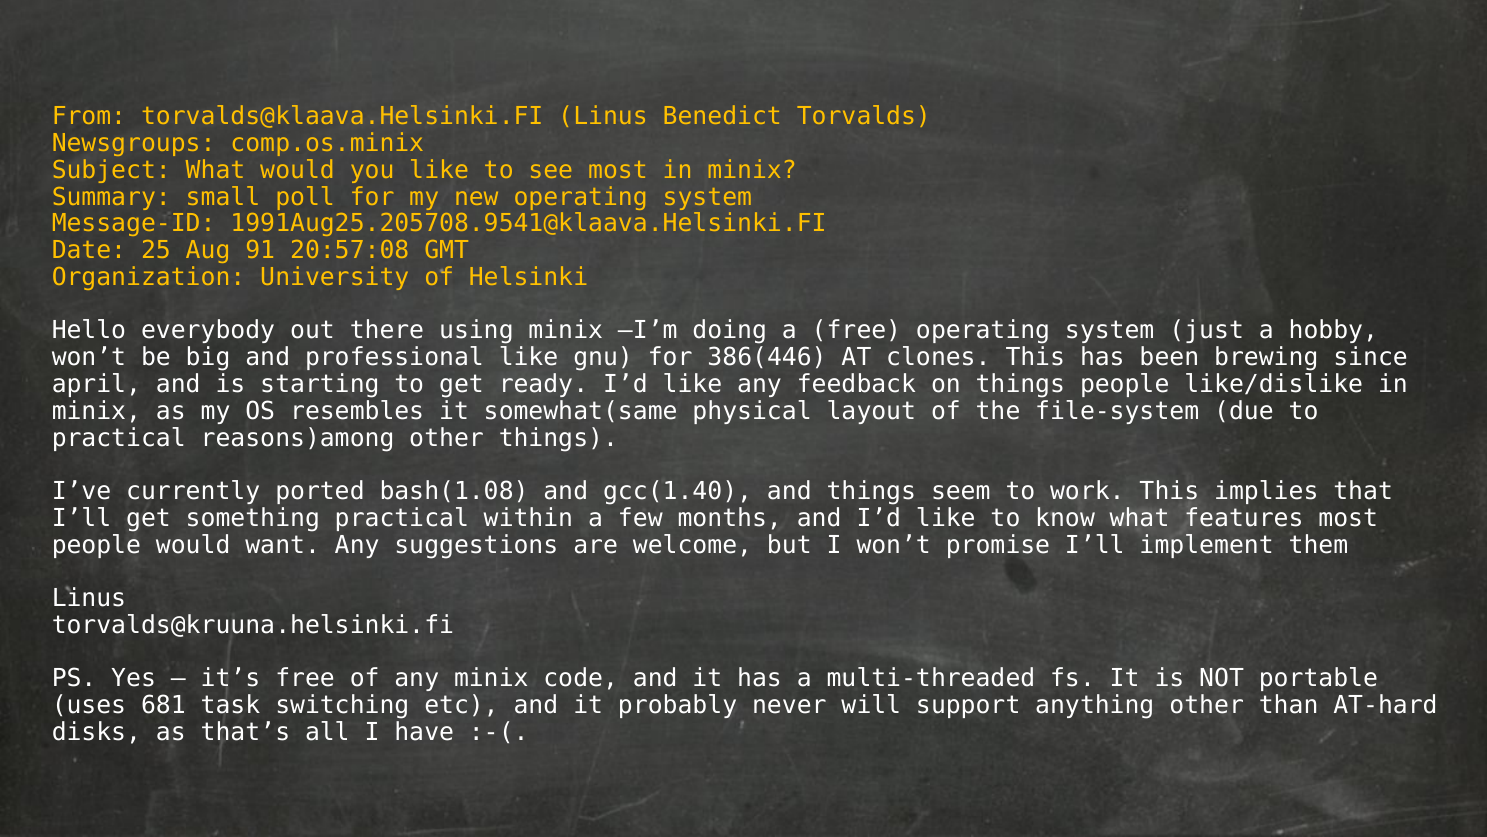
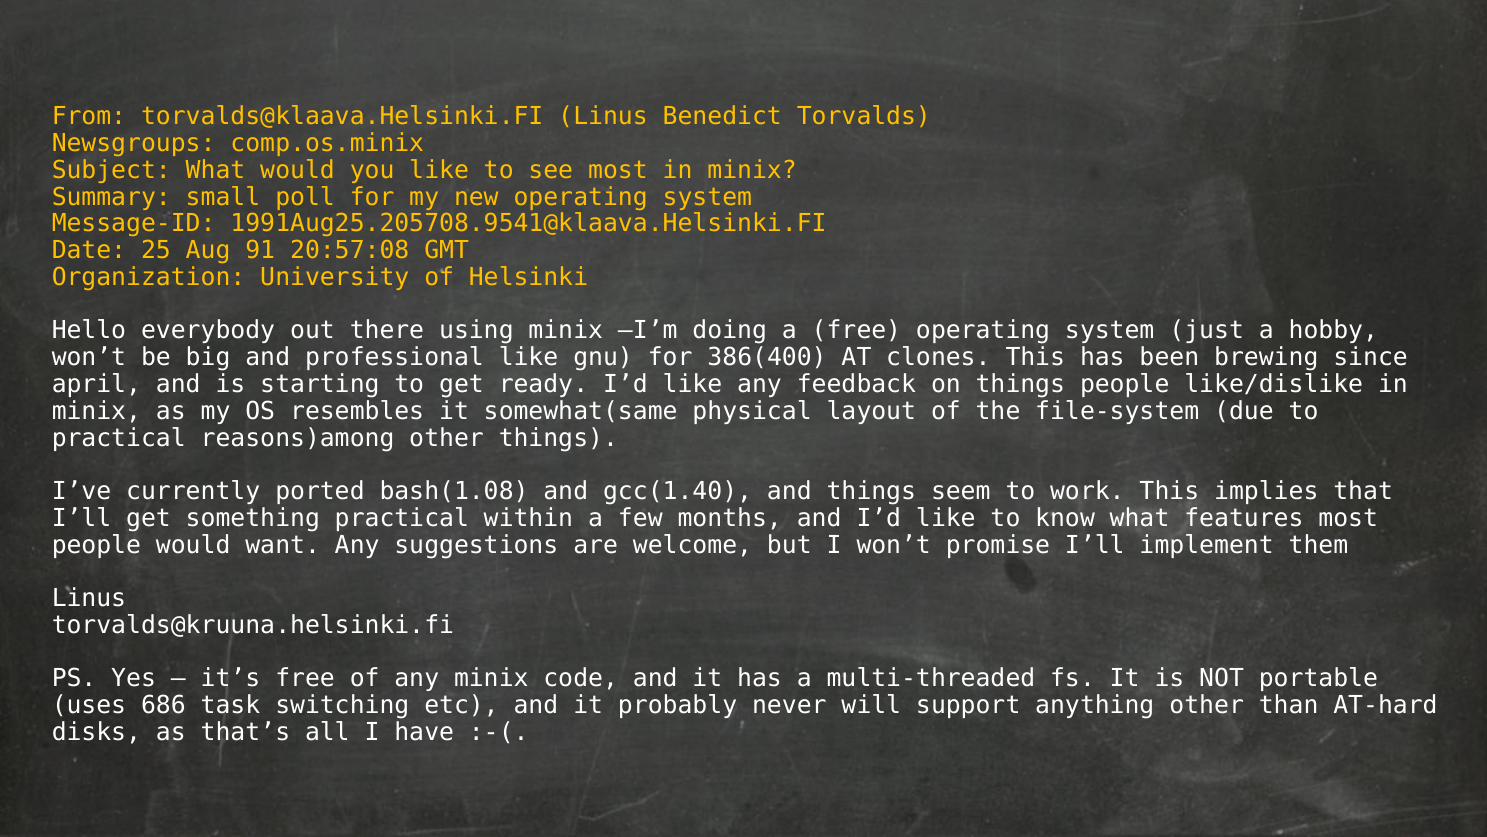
386(446: 386(446 -> 386(400
681: 681 -> 686
